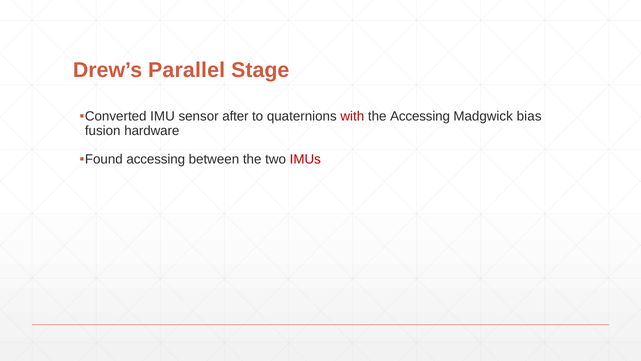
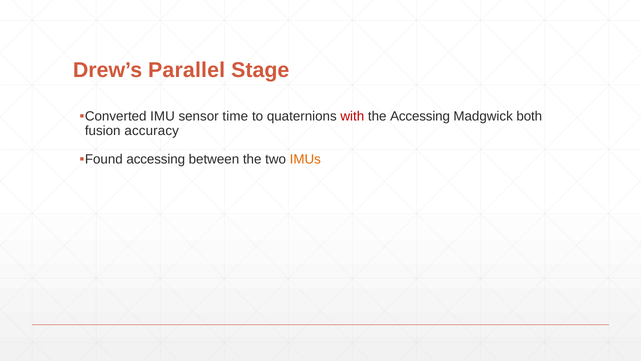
after: after -> time
bias: bias -> both
hardware: hardware -> accuracy
IMUs colour: red -> orange
